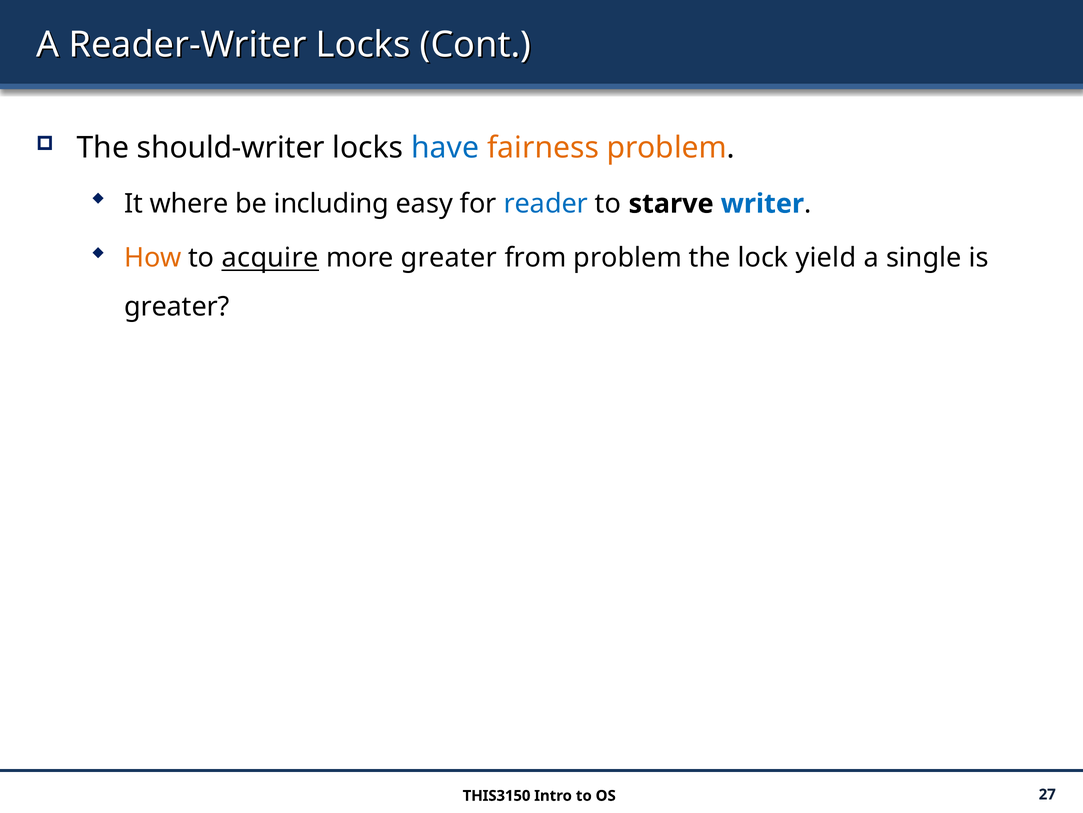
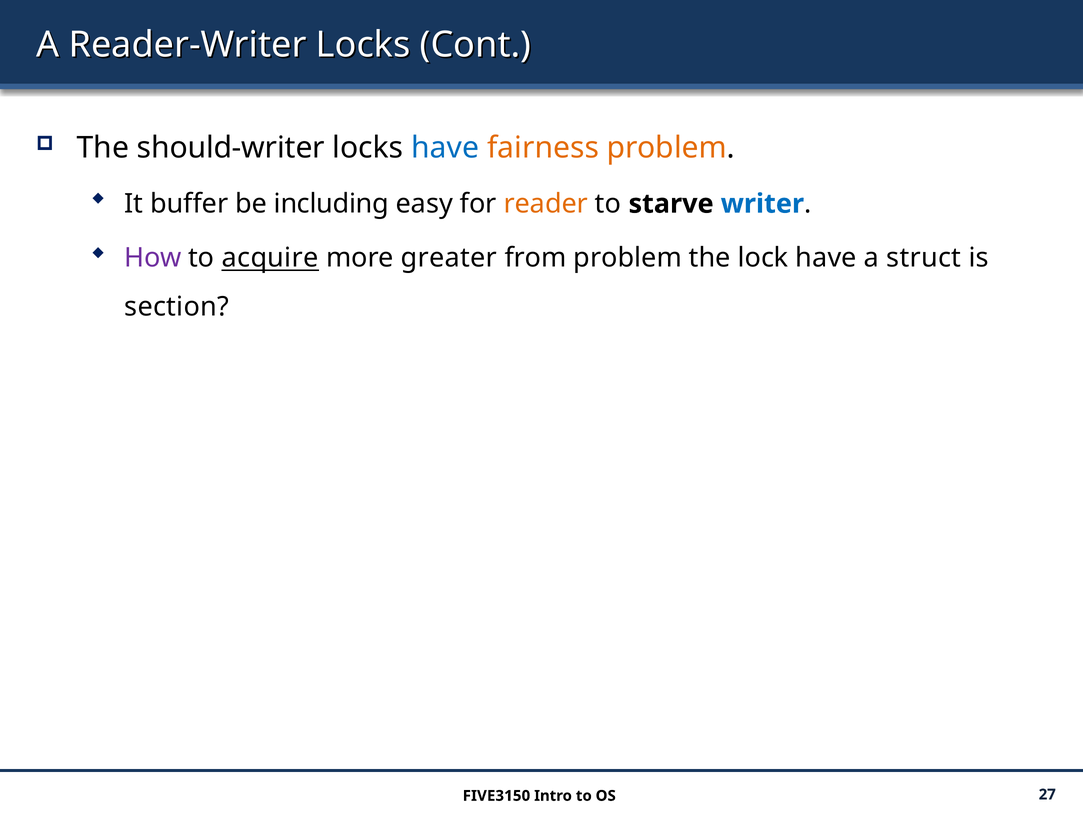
where: where -> buffer
reader colour: blue -> orange
How colour: orange -> purple
lock yield: yield -> have
single: single -> struct
greater at (177, 306): greater -> section
THIS3150: THIS3150 -> FIVE3150
